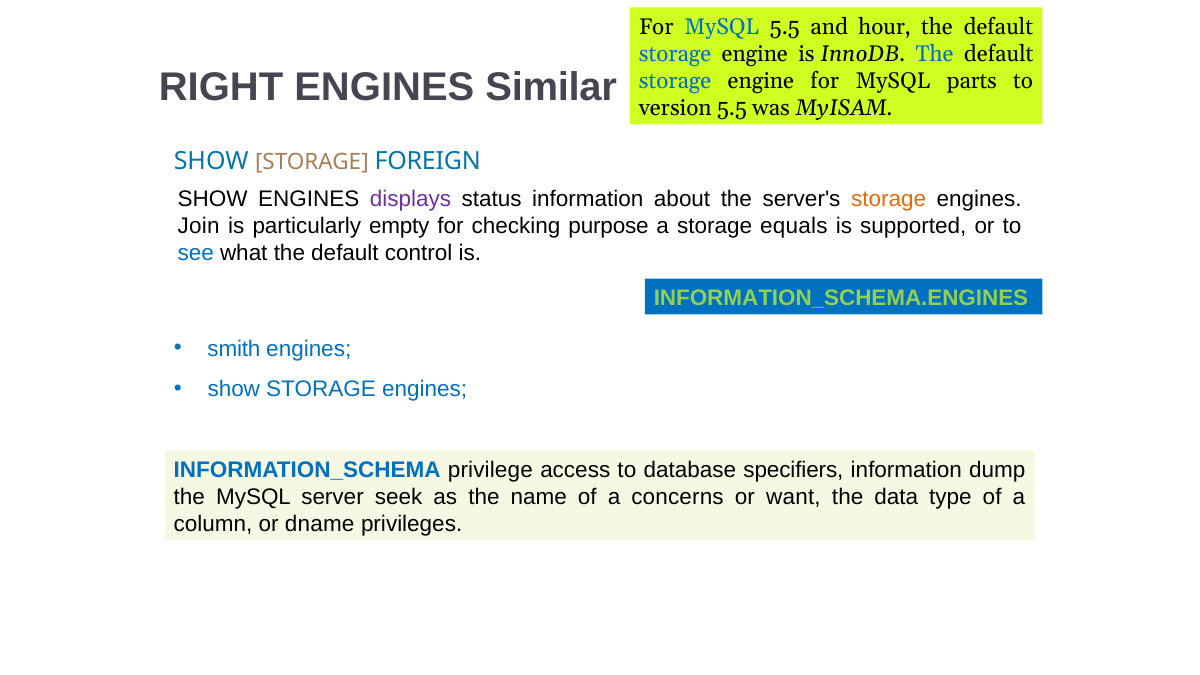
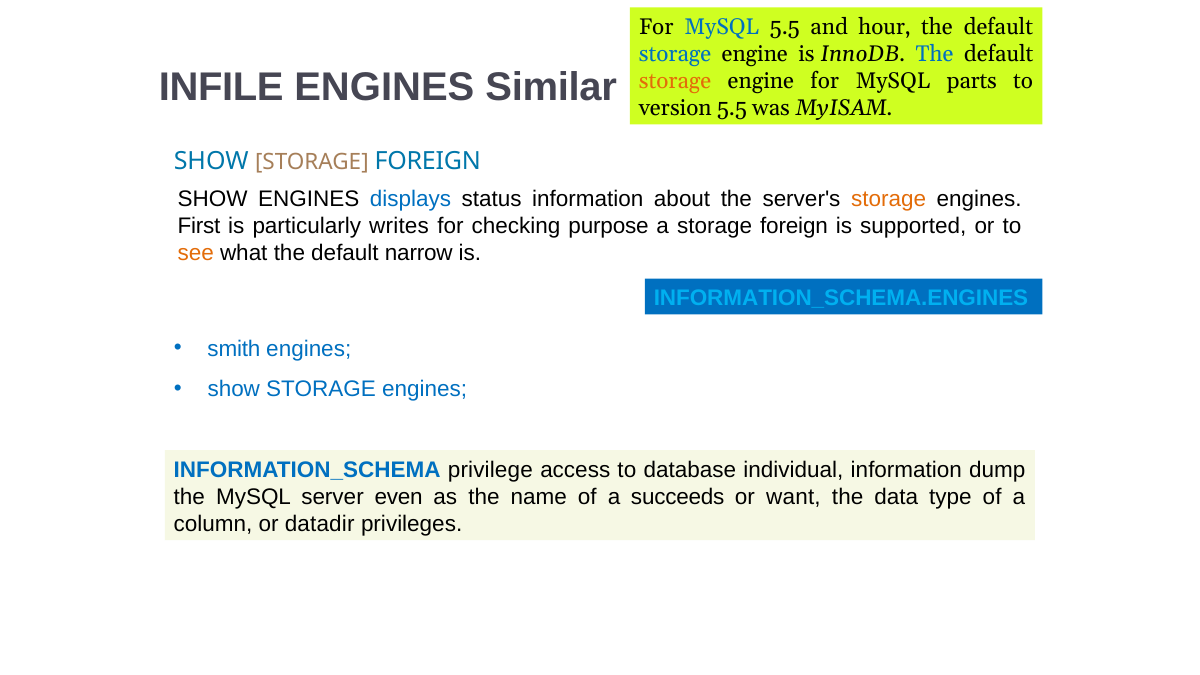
RIGHT: RIGHT -> INFILE
storage at (675, 81) colour: blue -> orange
displays colour: purple -> blue
Join: Join -> First
empty: empty -> writes
a storage equals: equals -> foreign
see colour: blue -> orange
control: control -> narrow
INFORMATION_SCHEMA.ENGINES colour: light green -> light blue
specifiers: specifiers -> individual
seek: seek -> even
concerns: concerns -> succeeds
dname: dname -> datadir
